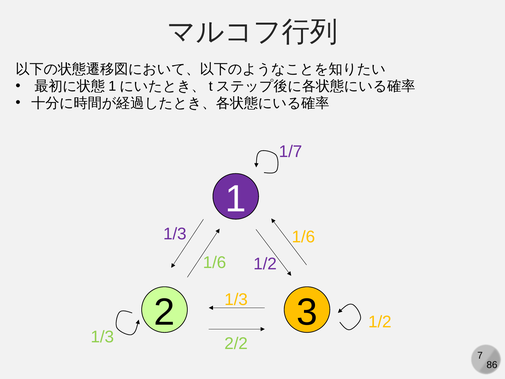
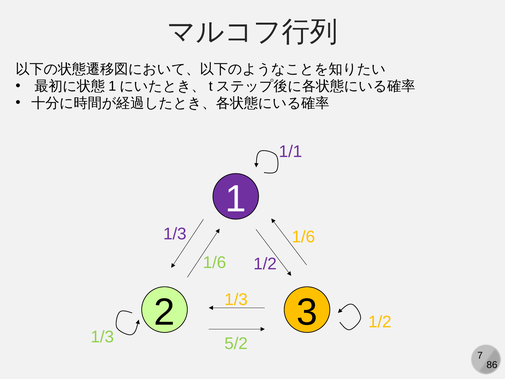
1/7: 1/7 -> 1/1
2/2: 2/2 -> 5/2
